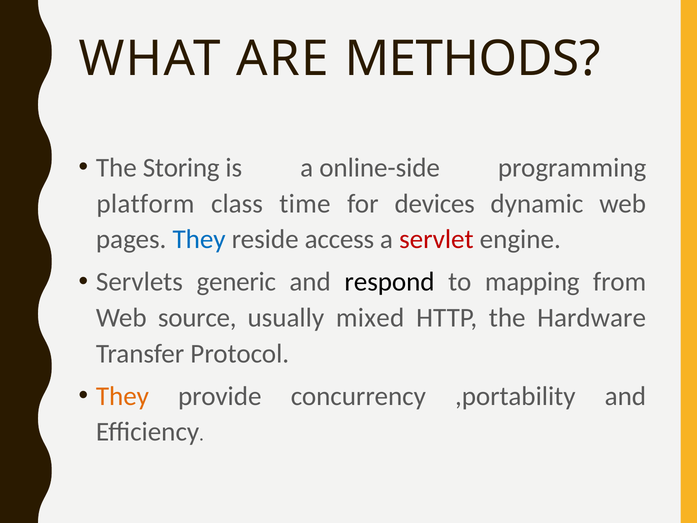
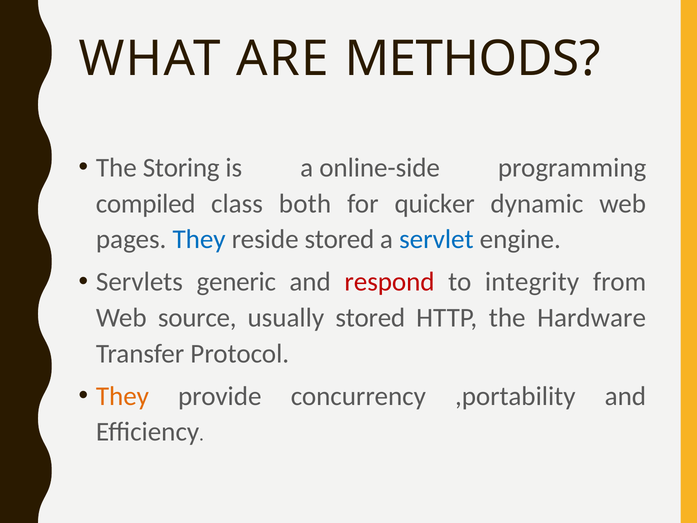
platform: platform -> compiled
time: time -> both
devices: devices -> quicker
reside access: access -> stored
servlet colour: red -> blue
respond colour: black -> red
mapping: mapping -> integrity
usually mixed: mixed -> stored
